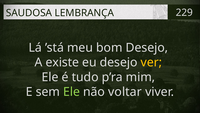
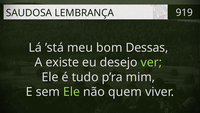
229: 229 -> 919
bom Desejo: Desejo -> Dessas
ver colour: yellow -> light green
voltar: voltar -> quem
